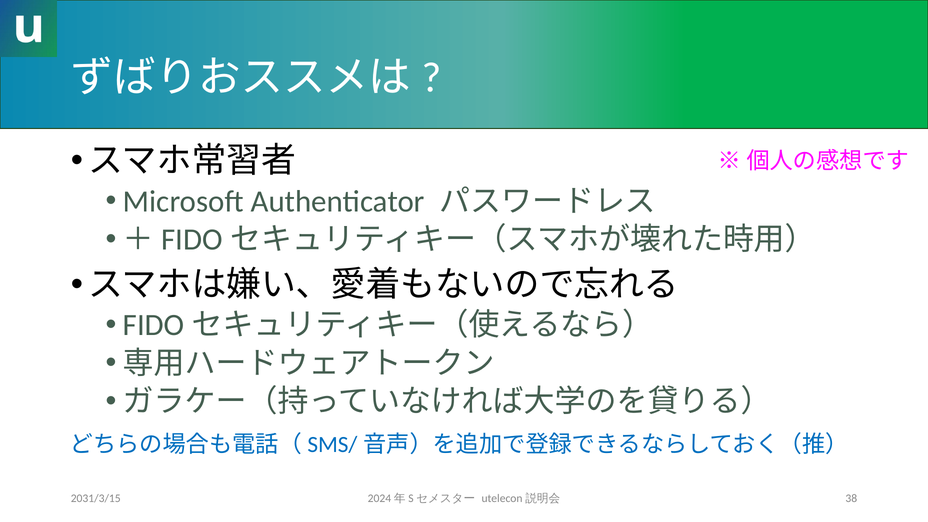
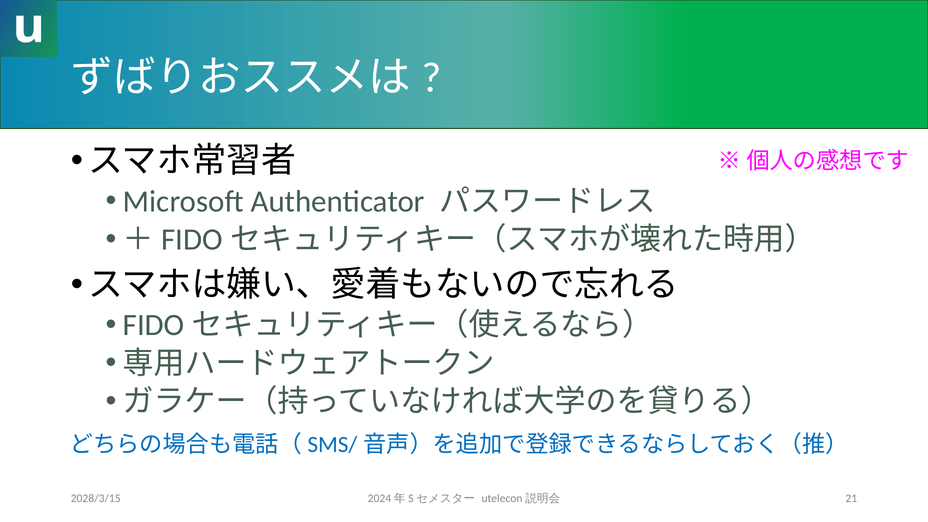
2031/3/15: 2031/3/15 -> 2028/3/15
38: 38 -> 21
